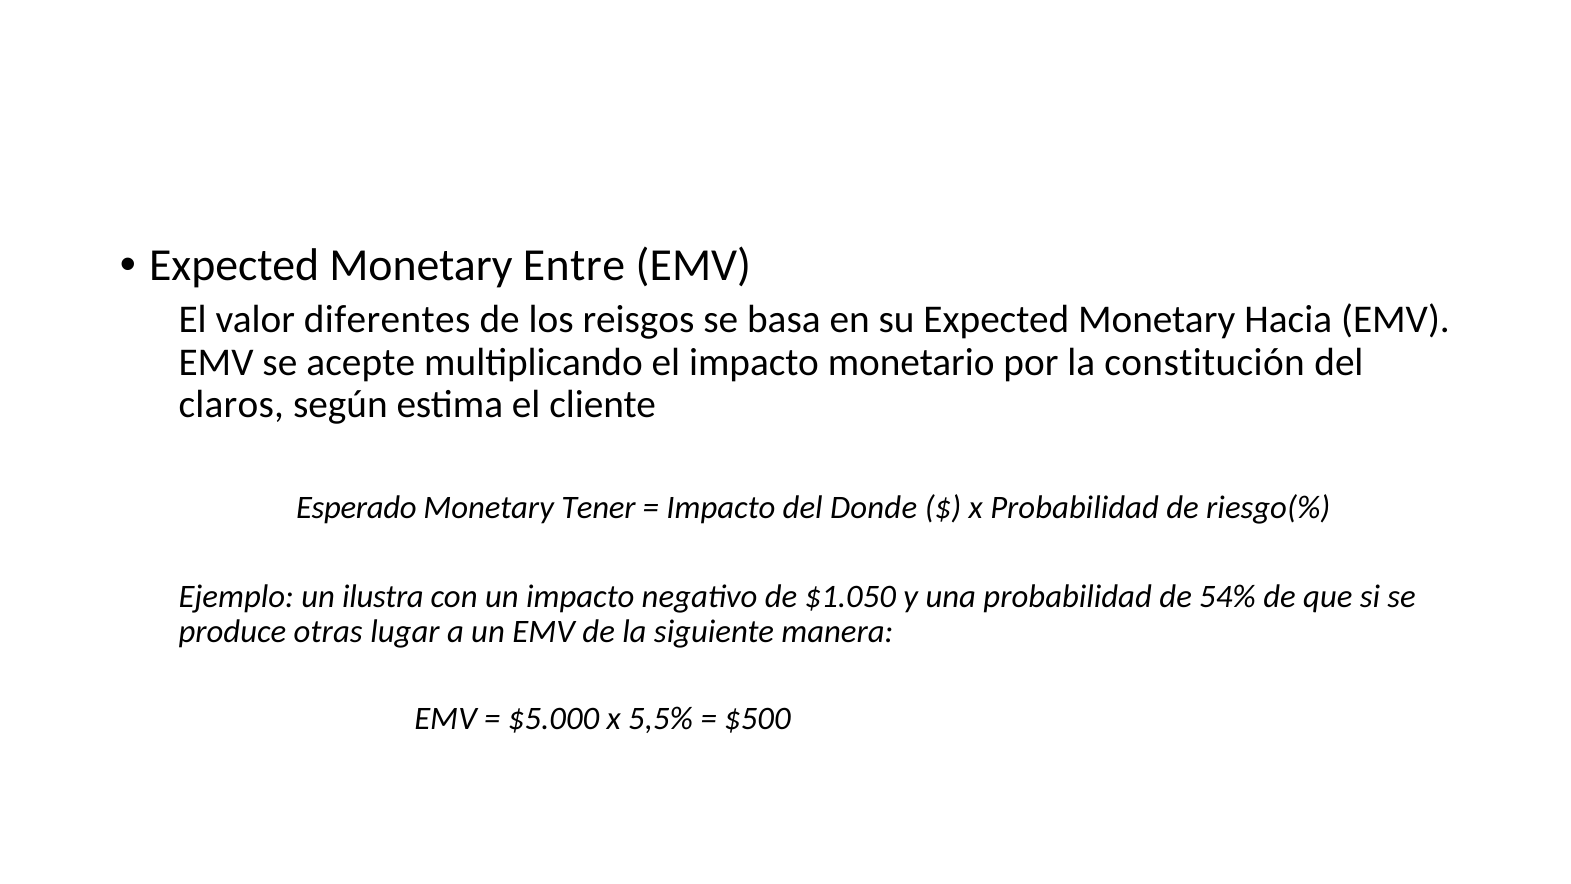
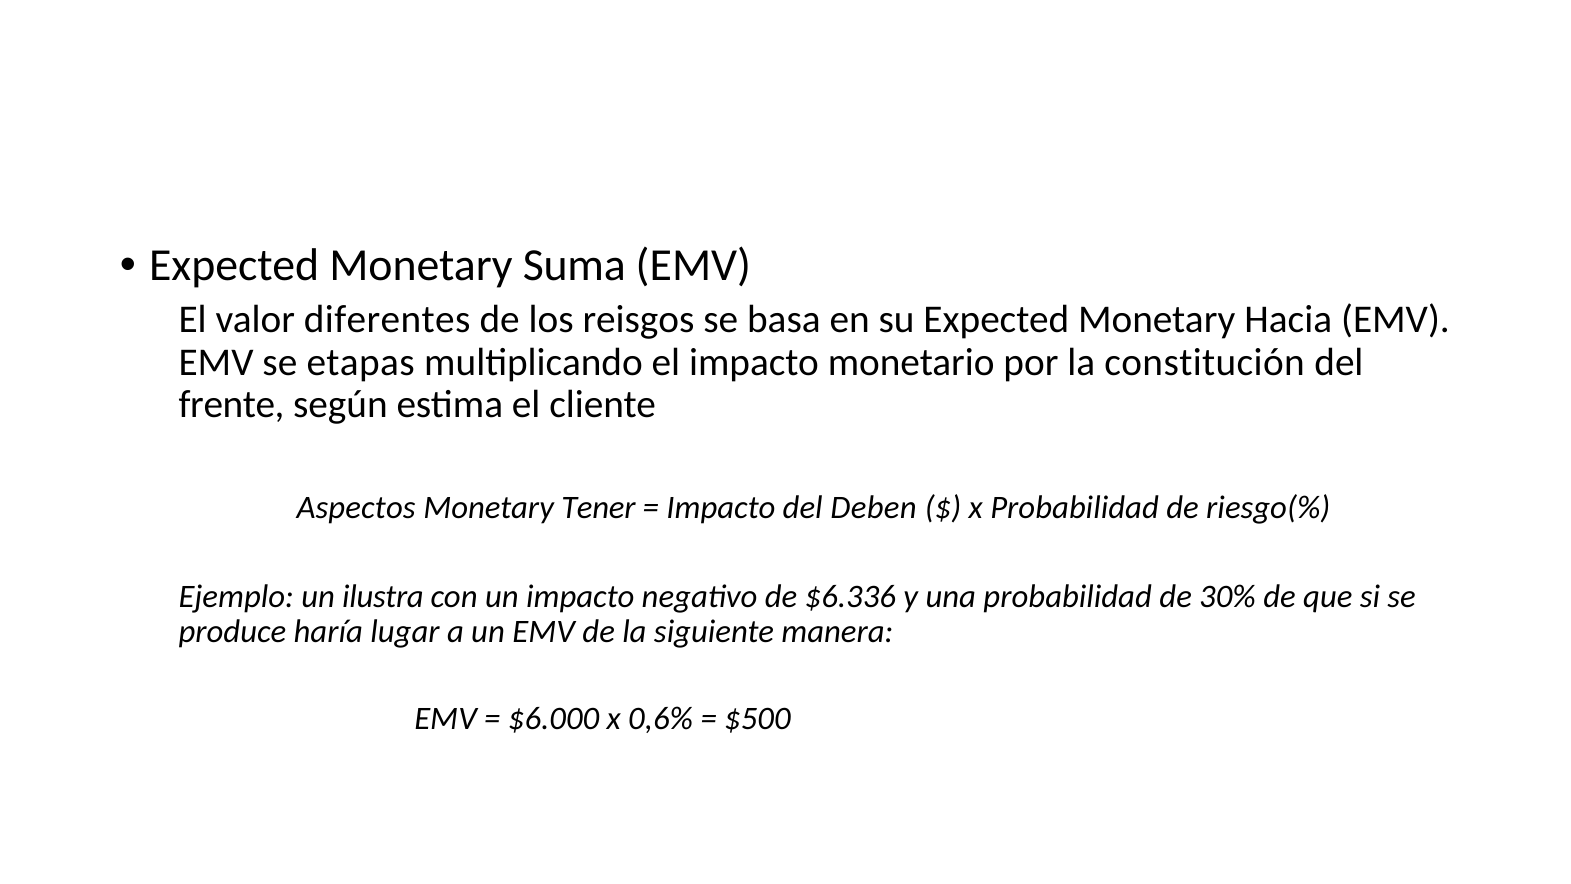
Entre: Entre -> Suma
acepte: acepte -> etapas
claros: claros -> frente
Esperado: Esperado -> Aspectos
Donde: Donde -> Deben
$1.050: $1.050 -> $6.336
54%: 54% -> 30%
otras: otras -> haría
$5.000: $5.000 -> $6.000
5,5%: 5,5% -> 0,6%
